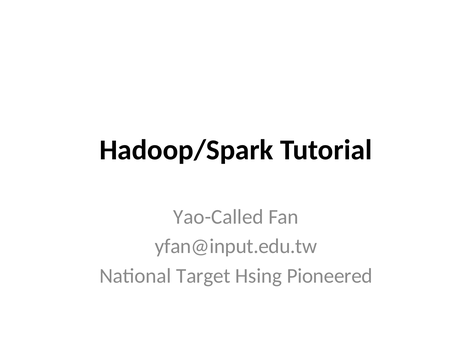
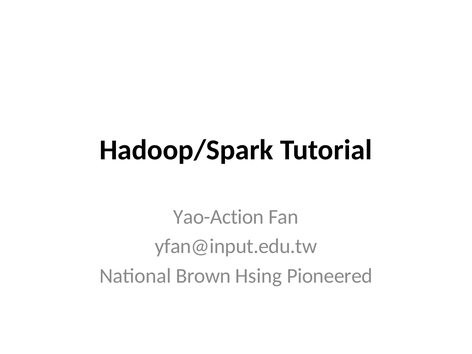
Yao-Called: Yao-Called -> Yao-Action
Target: Target -> Brown
